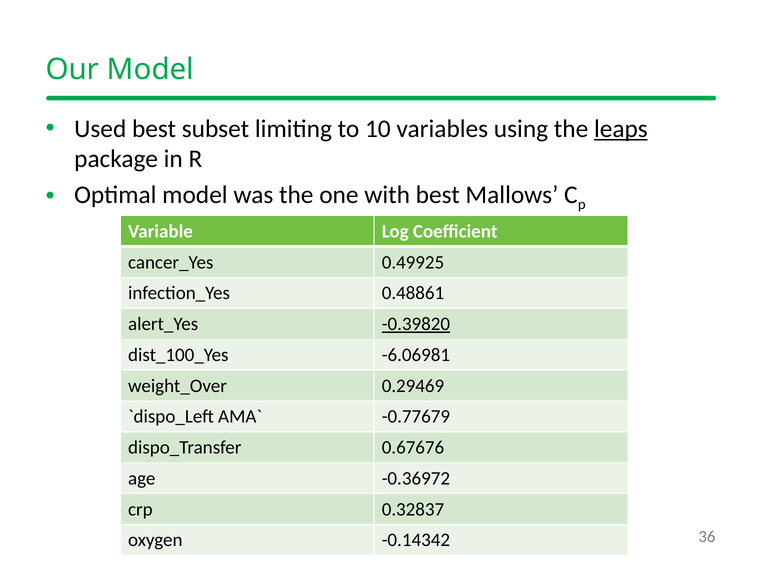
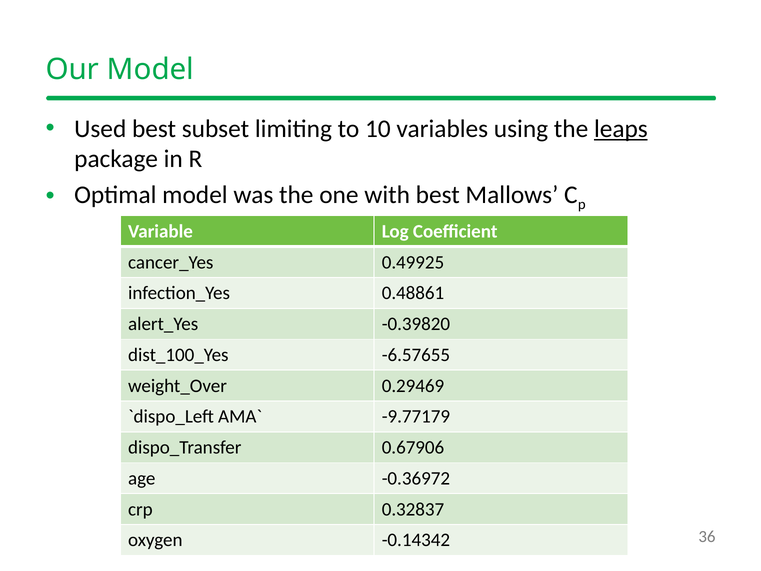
-0.39820 underline: present -> none
-6.06981: -6.06981 -> -6.57655
-0.77679: -0.77679 -> -9.77179
0.67676: 0.67676 -> 0.67906
